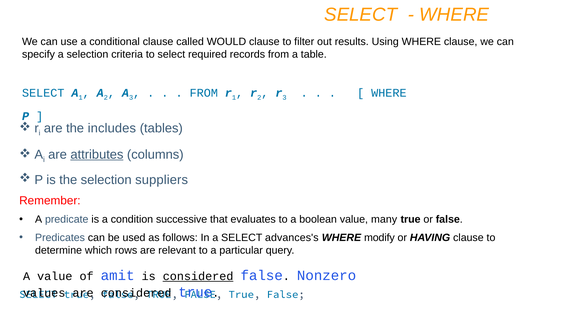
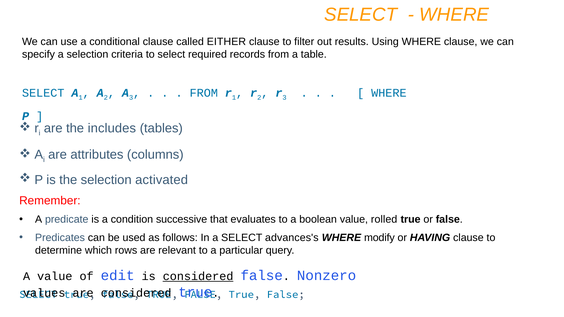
WOULD: WOULD -> EITHER
attributes underline: present -> none
suppliers: suppliers -> activated
many: many -> rolled
amit: amit -> edit
